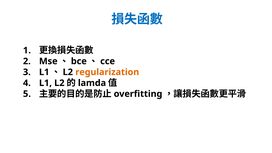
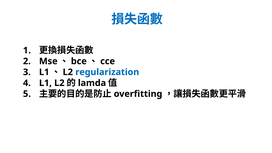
regularization colour: orange -> blue
